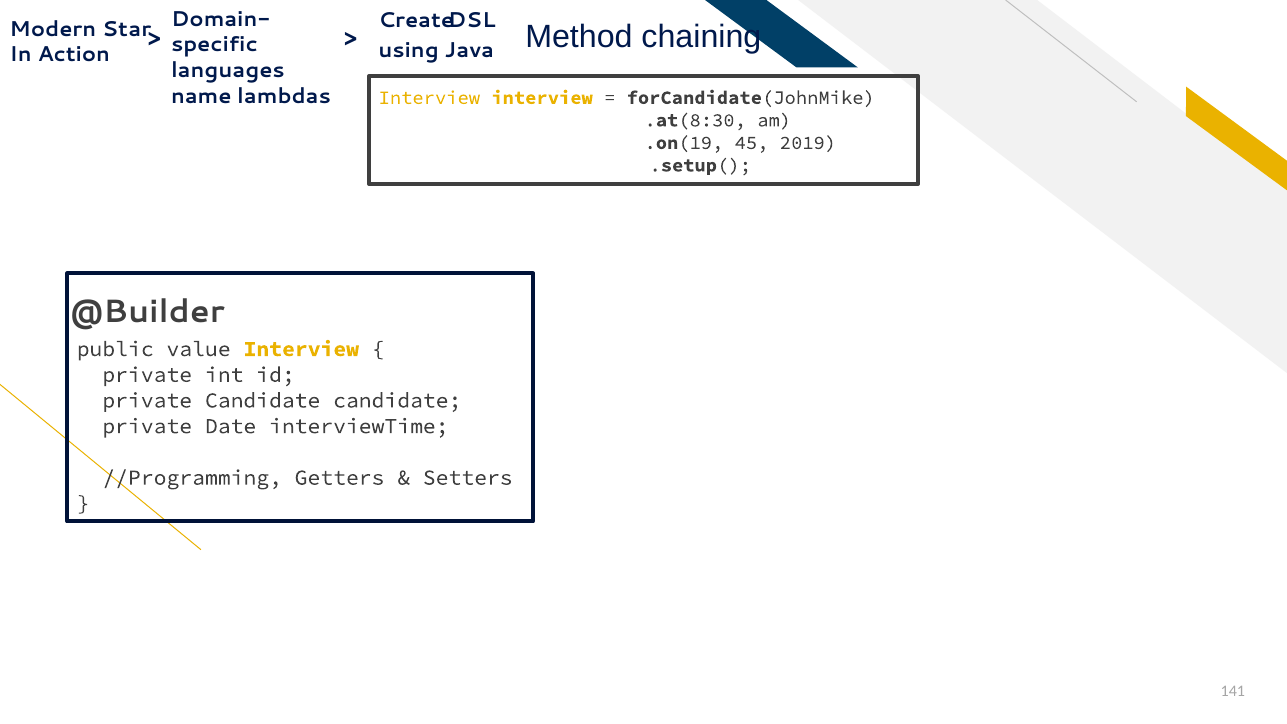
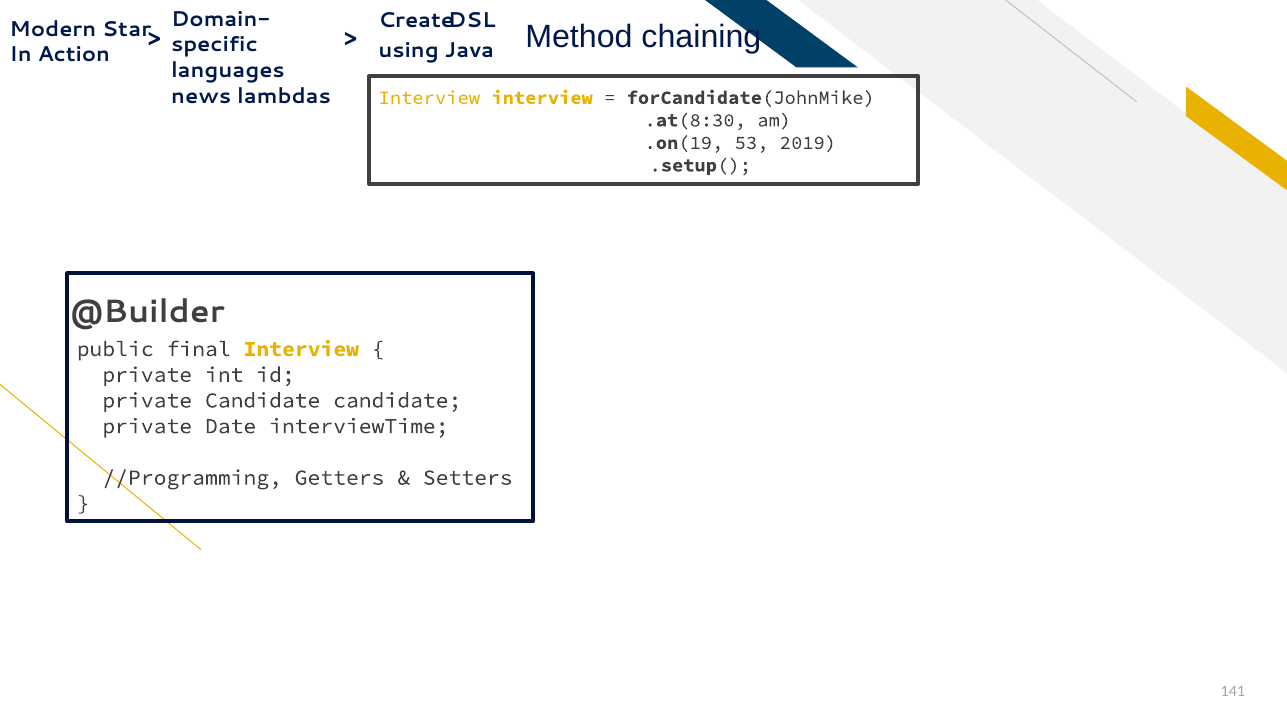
name: name -> news
45: 45 -> 53
value: value -> final
